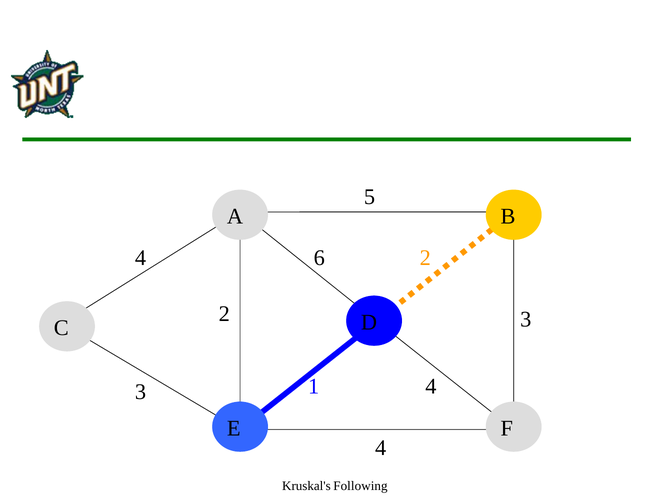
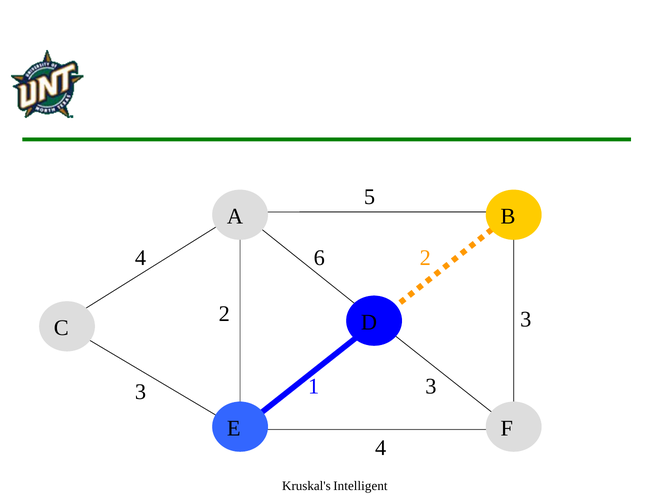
1 4: 4 -> 3
Following: Following -> Intelligent
